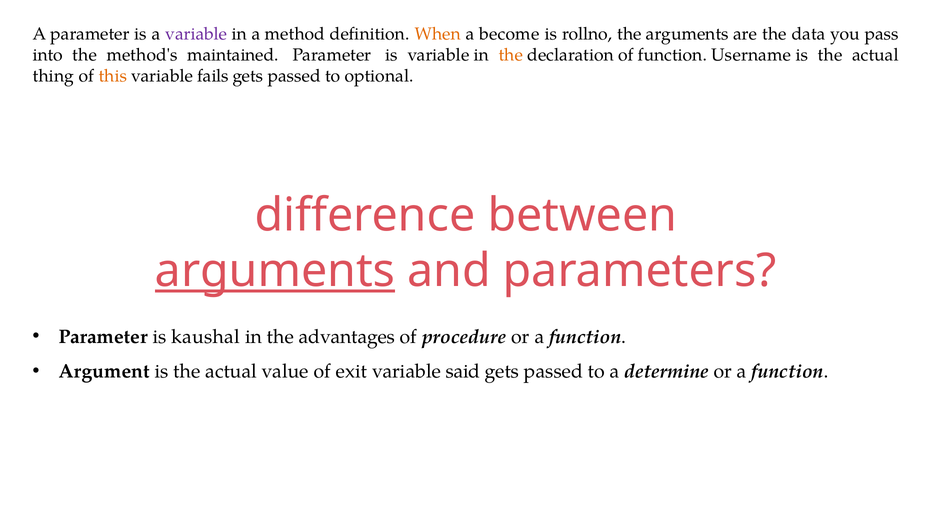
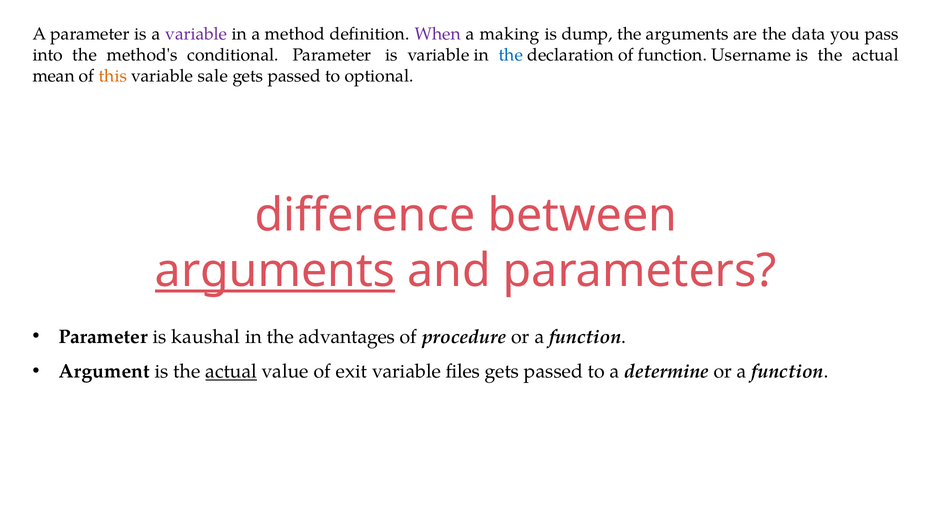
When colour: orange -> purple
become: become -> making
rollno: rollno -> dump
maintained: maintained -> conditional
the at (511, 55) colour: orange -> blue
thing: thing -> mean
fails: fails -> sale
actual at (231, 372) underline: none -> present
said: said -> files
